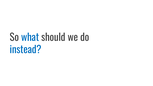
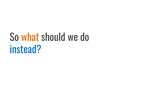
what colour: blue -> orange
